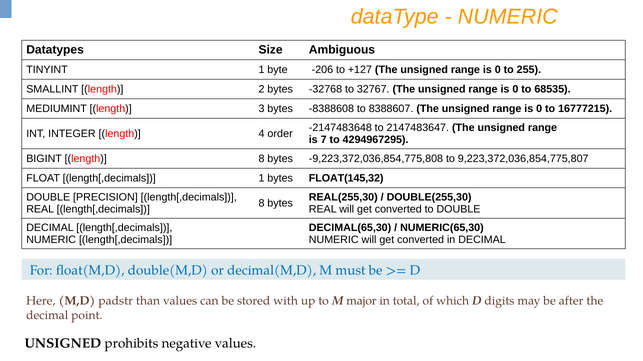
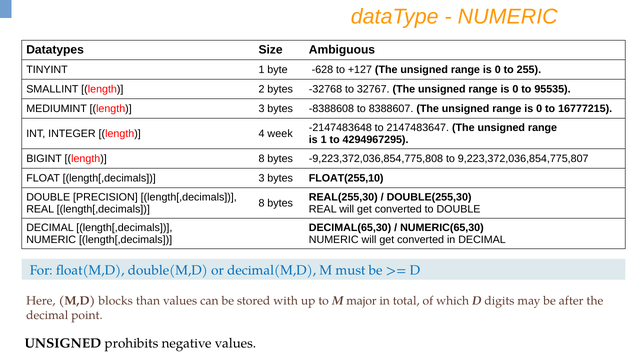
-206: -206 -> -628
68535: 68535 -> 95535
order: order -> week
is 7: 7 -> 1
length[,decimals 1: 1 -> 3
FLOAT(145,32: FLOAT(145,32 -> FLOAT(255,10
padstr: padstr -> blocks
